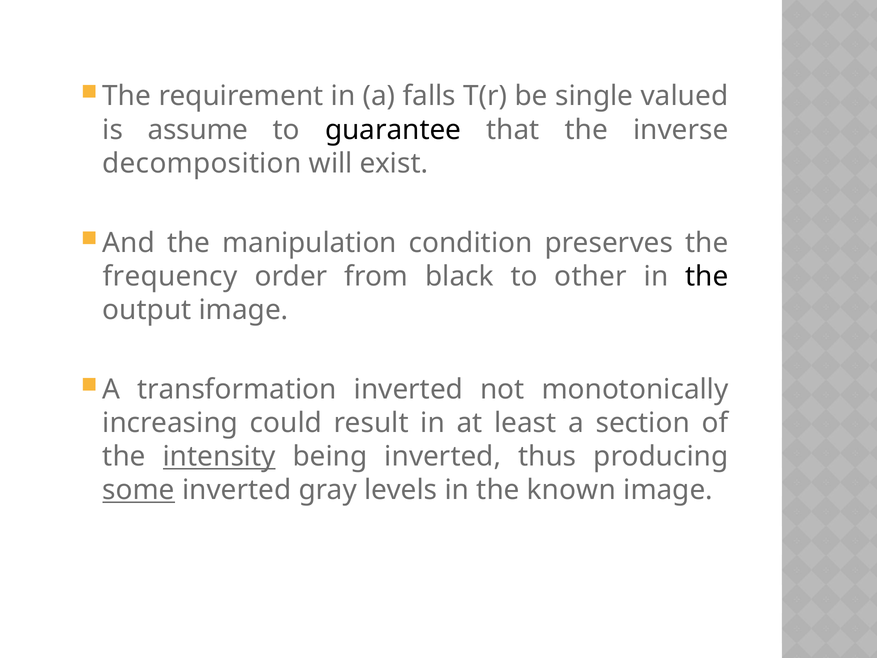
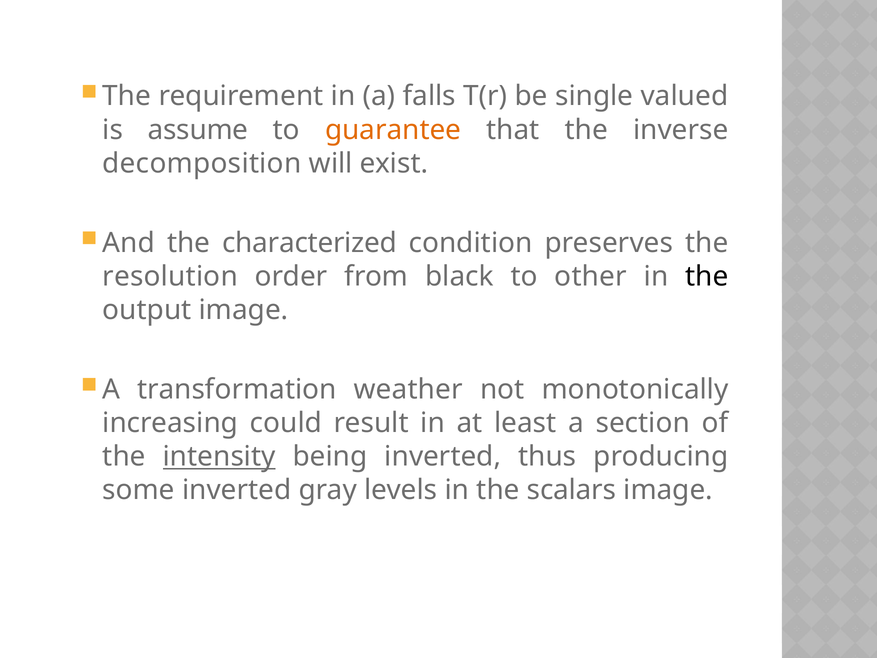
guarantee colour: black -> orange
manipulation: manipulation -> characterized
frequency: frequency -> resolution
transformation inverted: inverted -> weather
some underline: present -> none
known: known -> scalars
